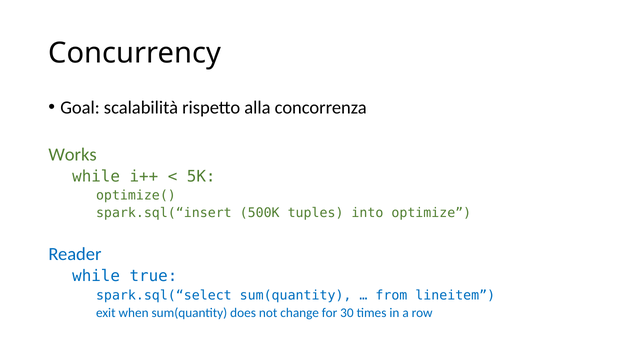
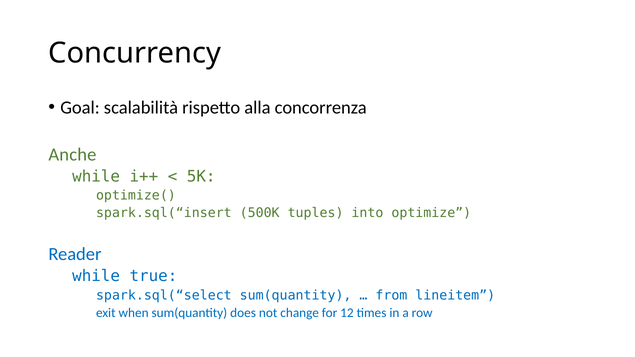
Works: Works -> Anche
30: 30 -> 12
